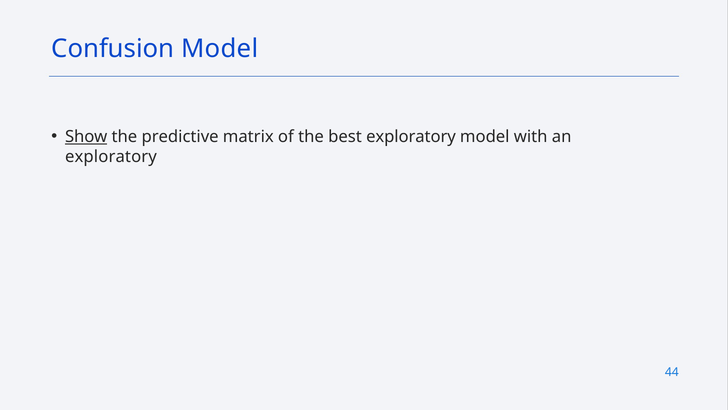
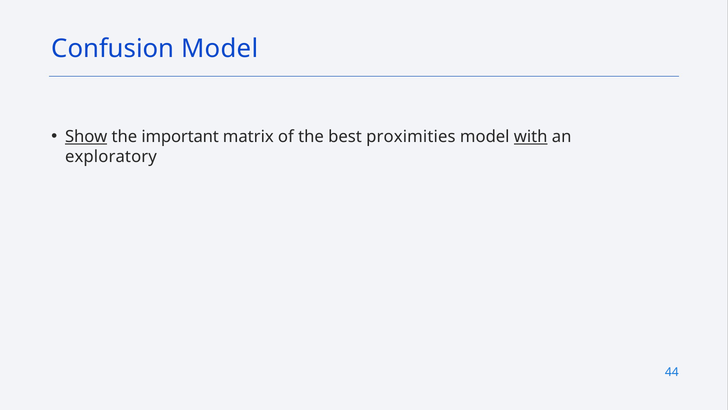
predictive: predictive -> important
best exploratory: exploratory -> proximities
with underline: none -> present
